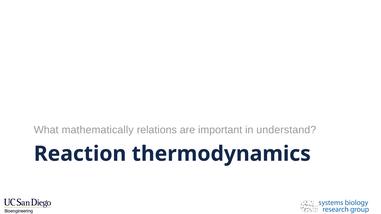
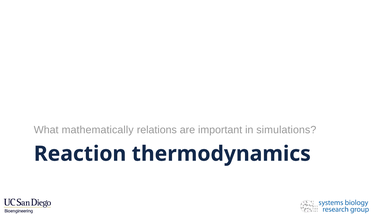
understand: understand -> simulations
